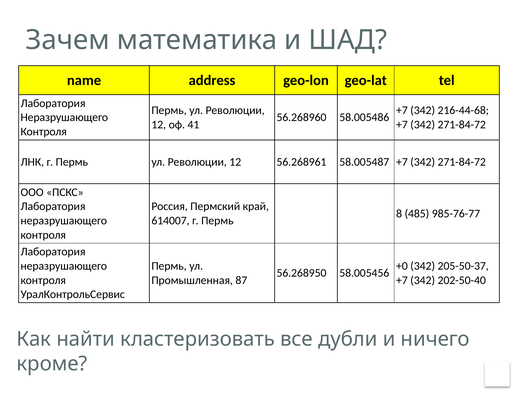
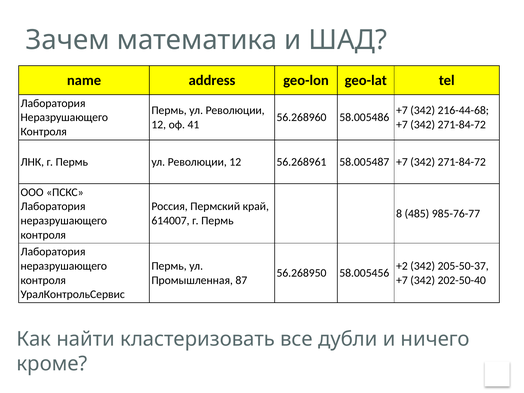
+0: +0 -> +2
